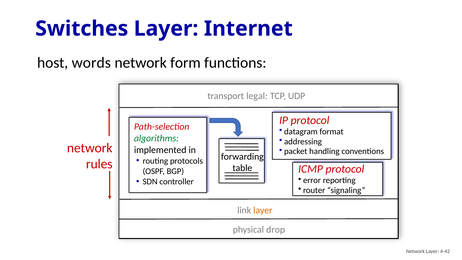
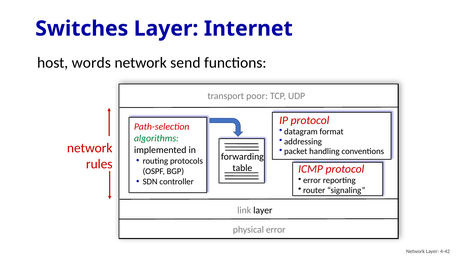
form: form -> send
legal: legal -> poor
layer at (263, 210) colour: orange -> black
physical drop: drop -> error
